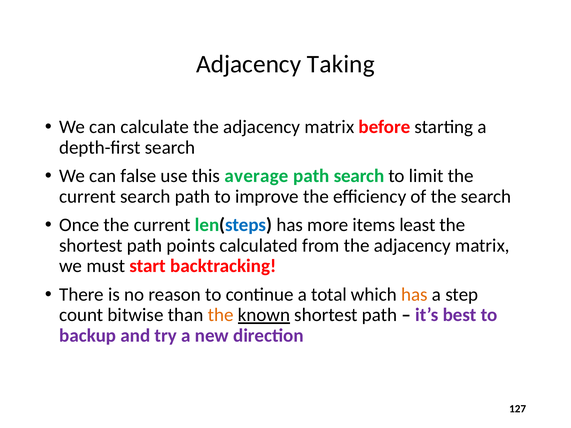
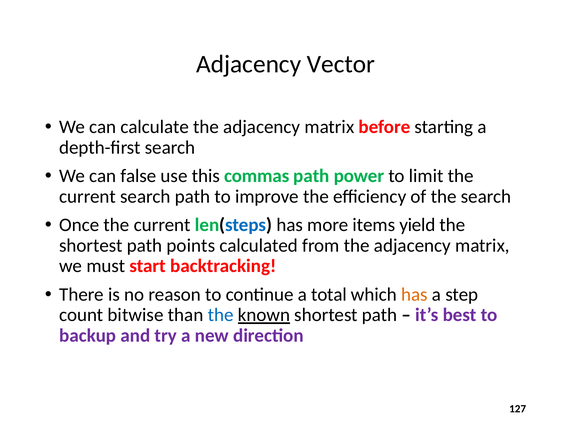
Taking: Taking -> Vector
average: average -> commas
path search: search -> power
least: least -> yield
the at (221, 315) colour: orange -> blue
